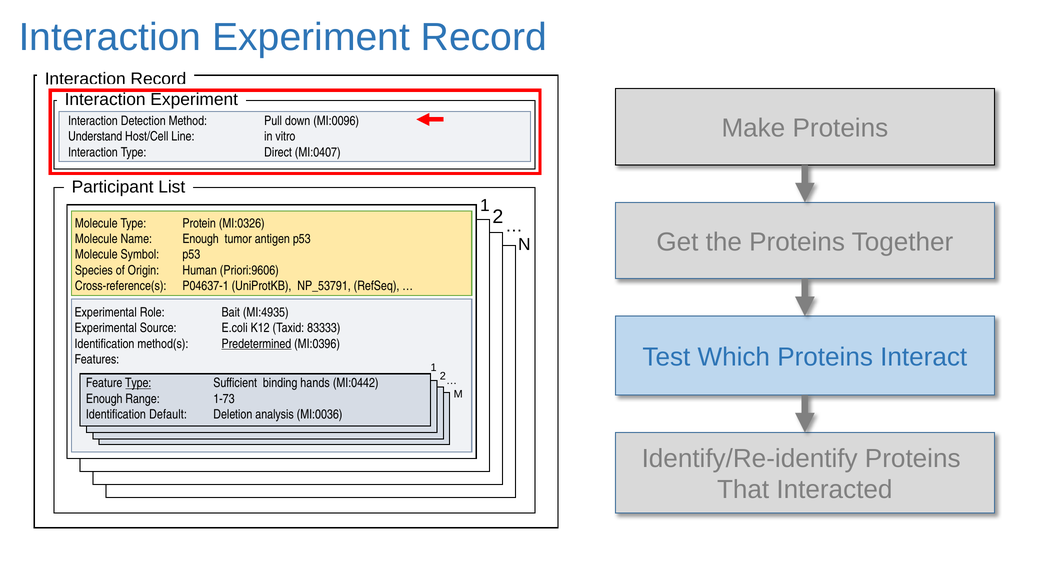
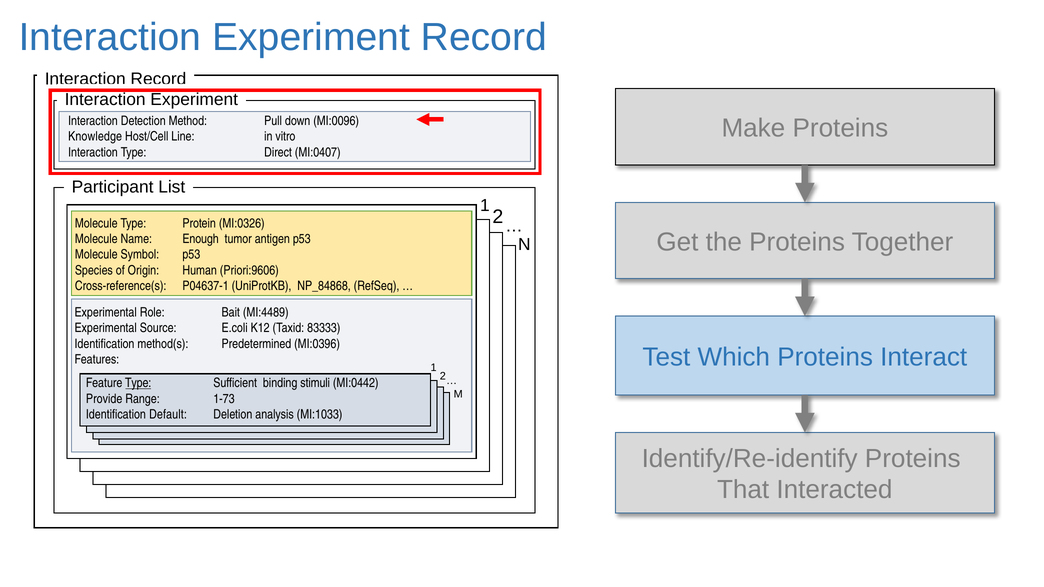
Understand: Understand -> Knowledge
NP_53791: NP_53791 -> NP_84868
MI:4935: MI:4935 -> MI:4489
Predetermined underline: present -> none
hands: hands -> stimuli
Enough at (104, 399): Enough -> Provide
MI:0036: MI:0036 -> MI:1033
